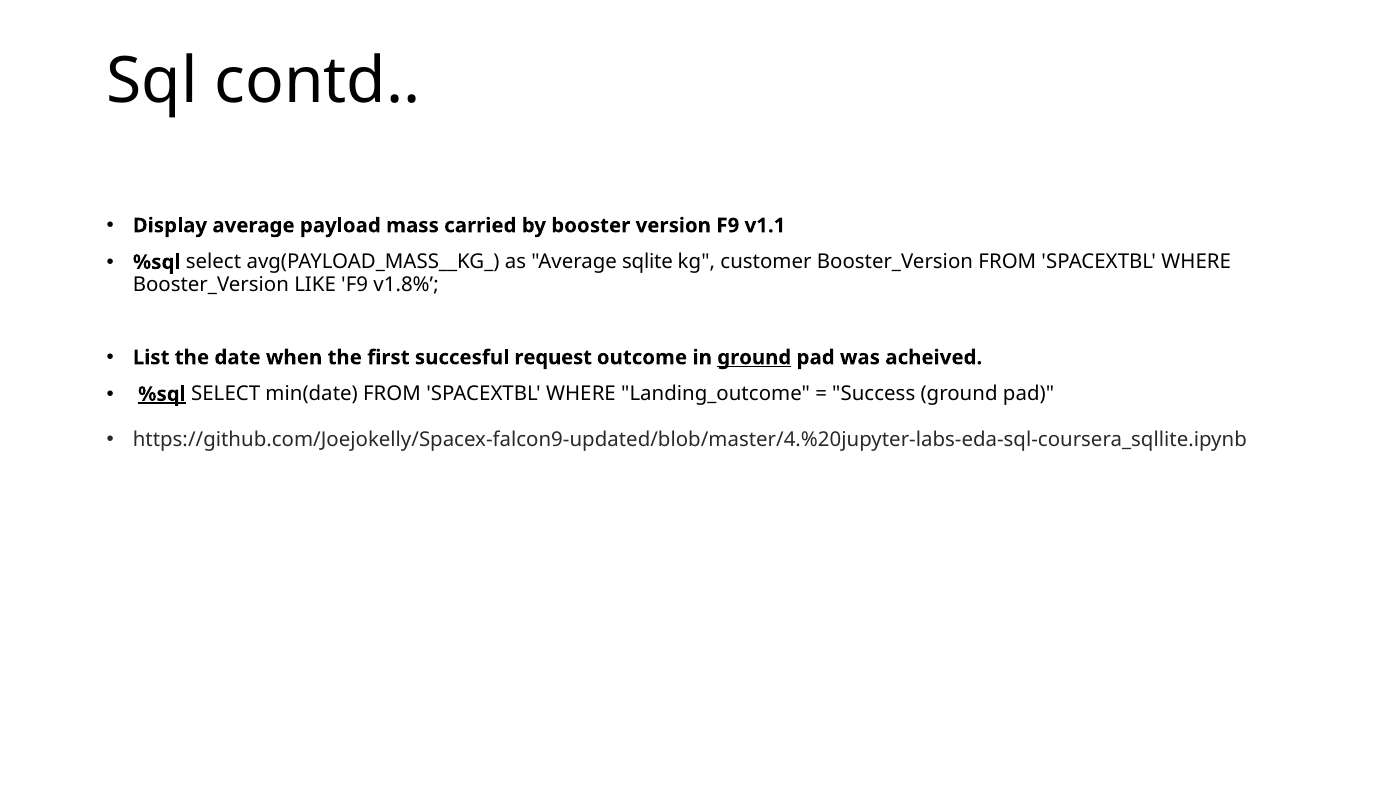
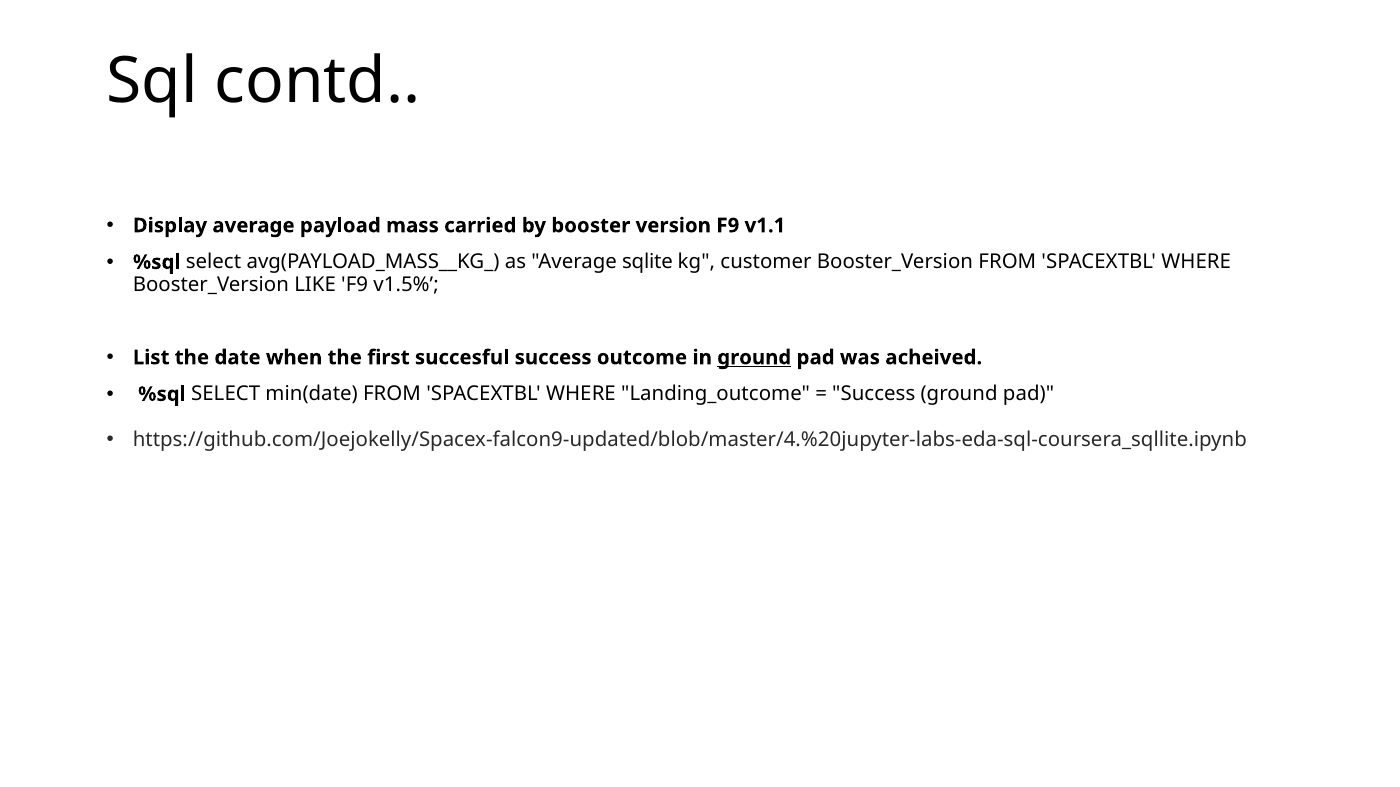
v1.8%: v1.8% -> v1.5%
succesful request: request -> success
%sql at (162, 394) underline: present -> none
